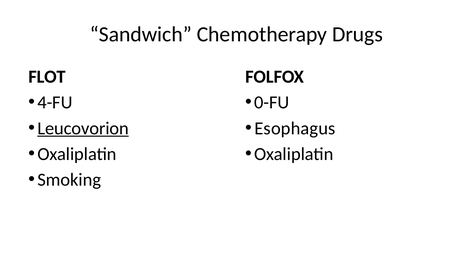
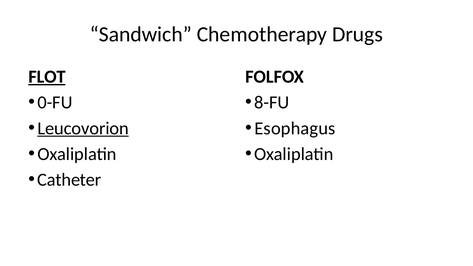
FLOT underline: none -> present
4-FU: 4-FU -> 0-FU
0-FU: 0-FU -> 8-FU
Smoking: Smoking -> Catheter
